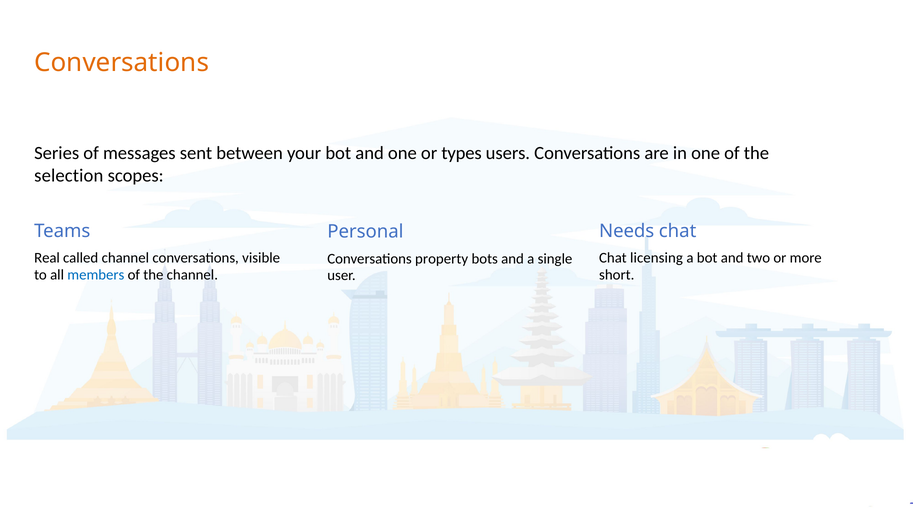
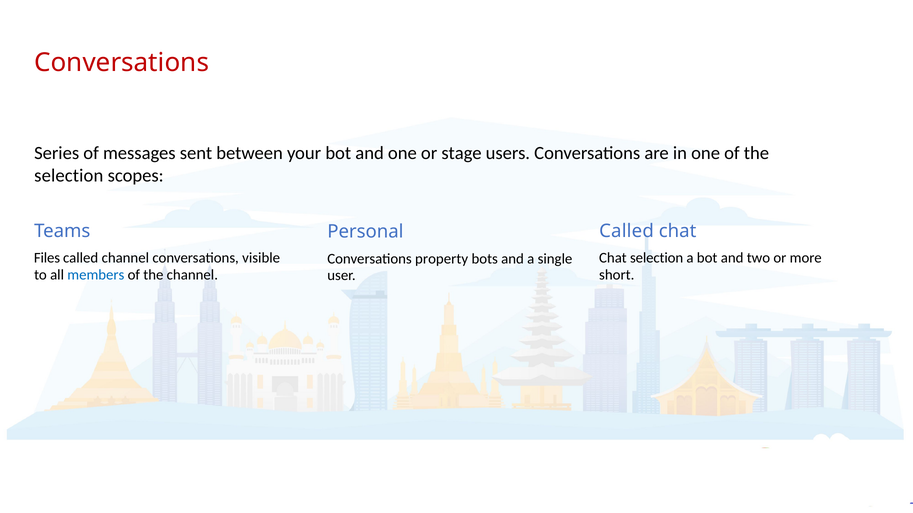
Conversations at (122, 63) colour: orange -> red
types: types -> stage
Needs at (627, 231): Needs -> Called
Real: Real -> Files
Chat licensing: licensing -> selection
